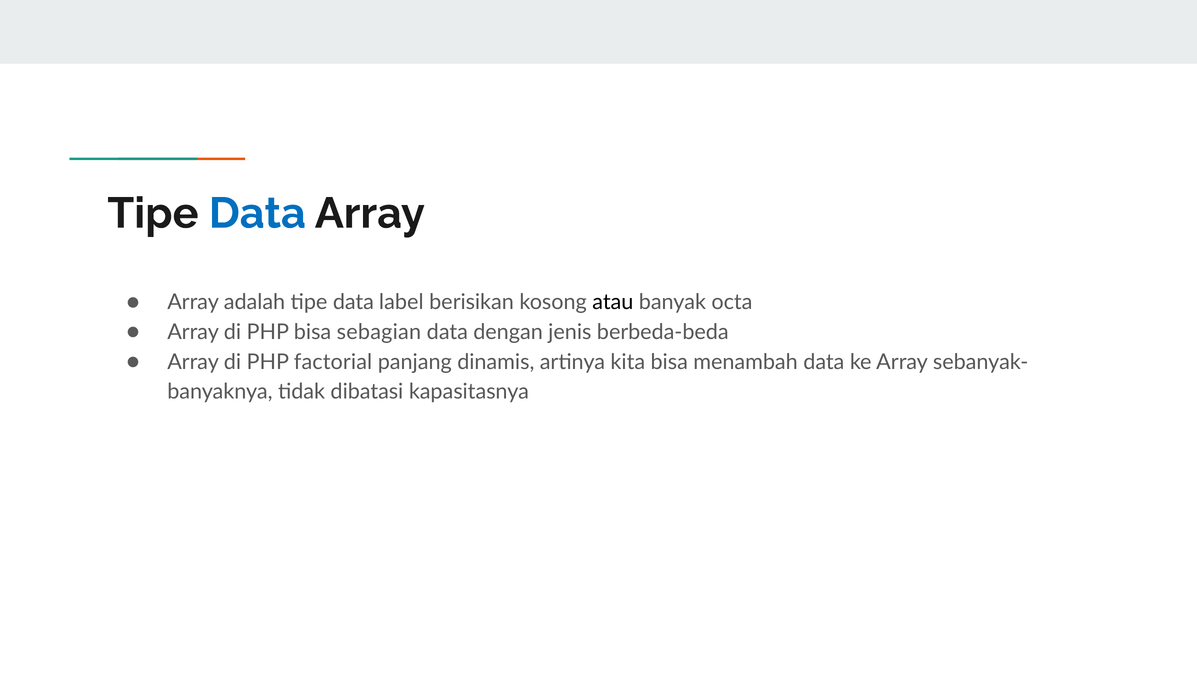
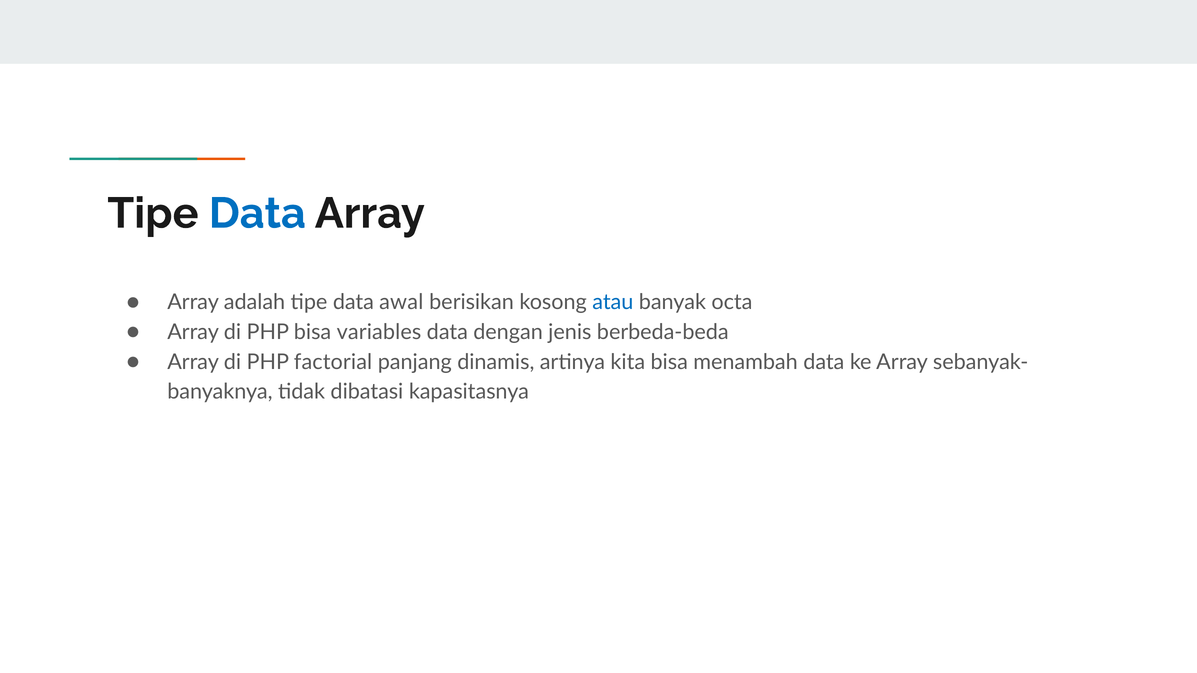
label: label -> awal
atau colour: black -> blue
sebagian: sebagian -> variables
